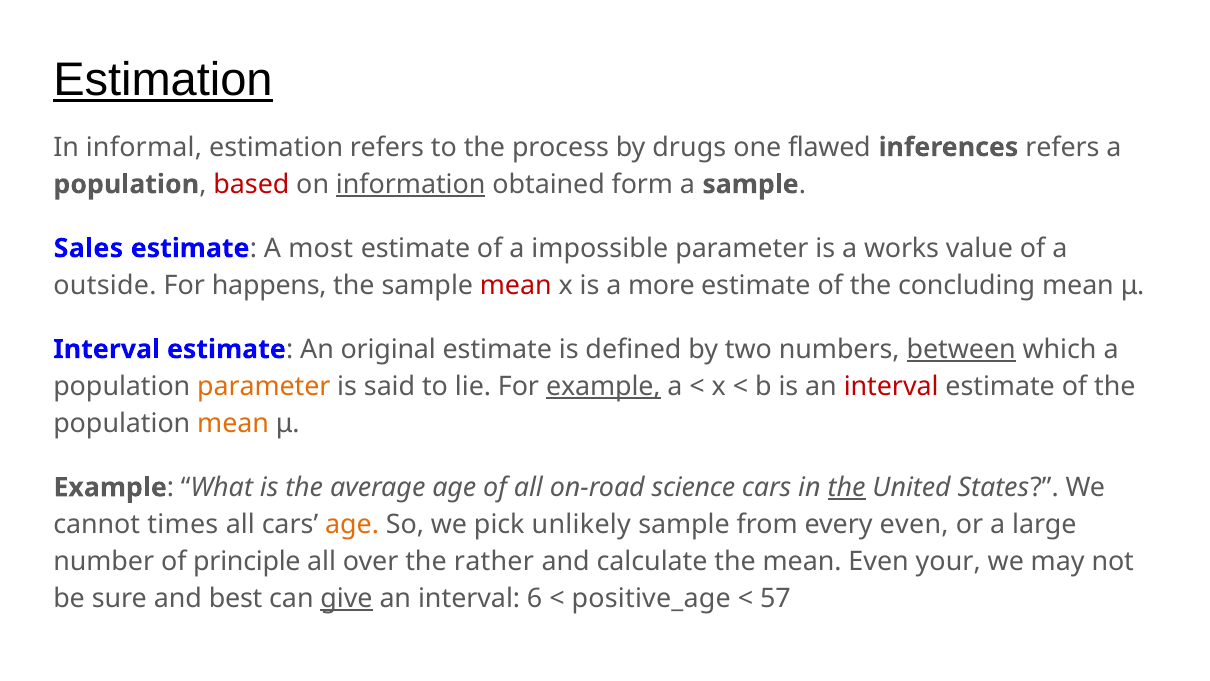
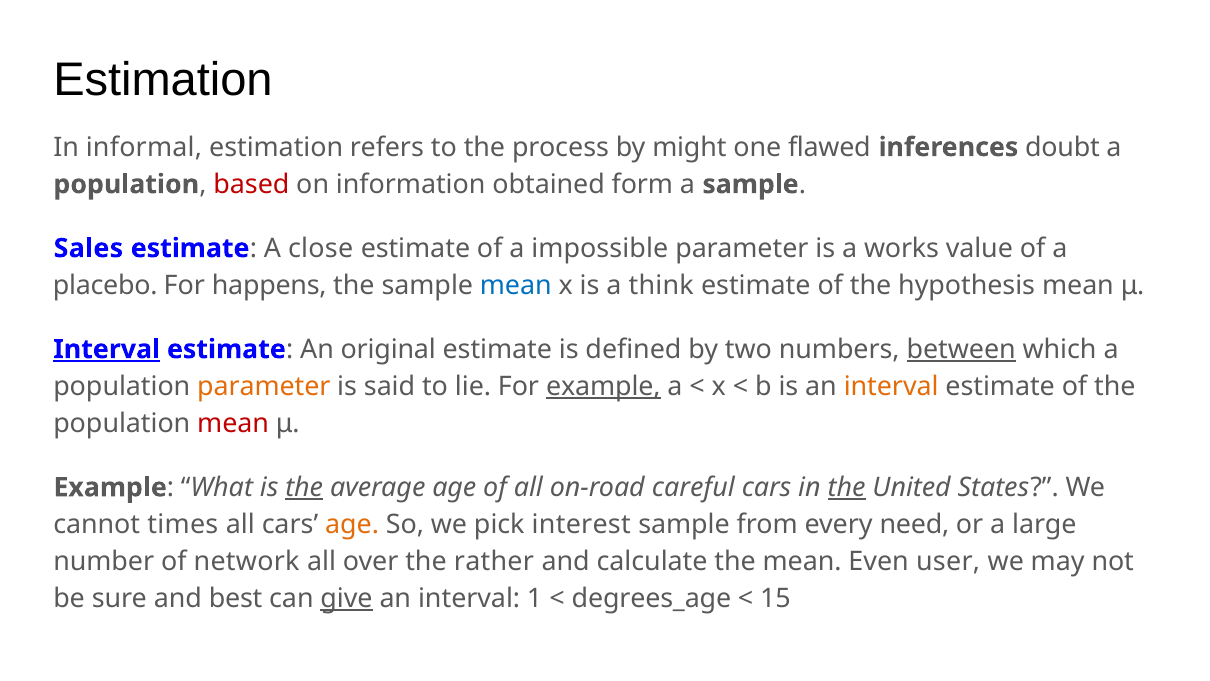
Estimation at (163, 80) underline: present -> none
drugs: drugs -> might
inferences refers: refers -> doubt
information underline: present -> none
most: most -> close
outside: outside -> placebo
mean at (516, 285) colour: red -> blue
more: more -> think
concluding: concluding -> hypothesis
Interval at (107, 349) underline: none -> present
interval at (891, 386) colour: red -> orange
mean at (233, 423) colour: orange -> red
the at (304, 487) underline: none -> present
science: science -> careful
unlikely: unlikely -> interest
every even: even -> need
principle: principle -> network
your: your -> user
6: 6 -> 1
positive_age: positive_age -> degrees_age
57: 57 -> 15
